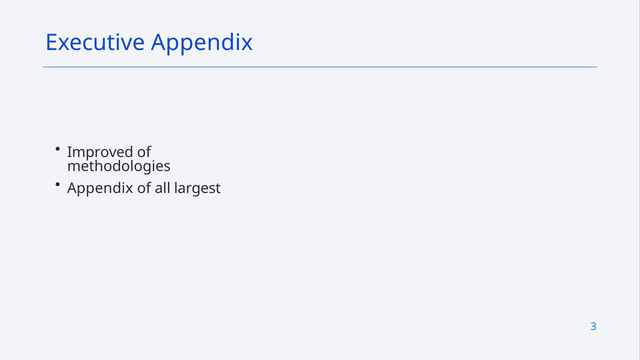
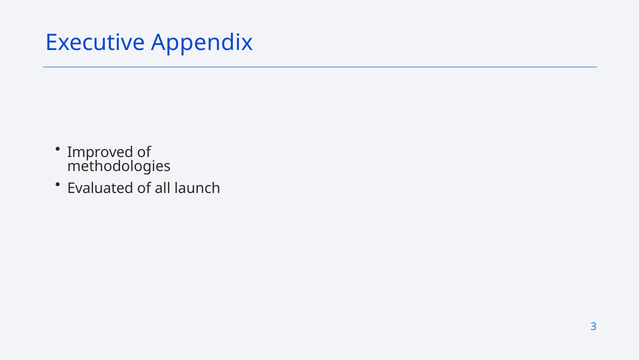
Appendix at (100, 188): Appendix -> Evaluated
largest: largest -> launch
